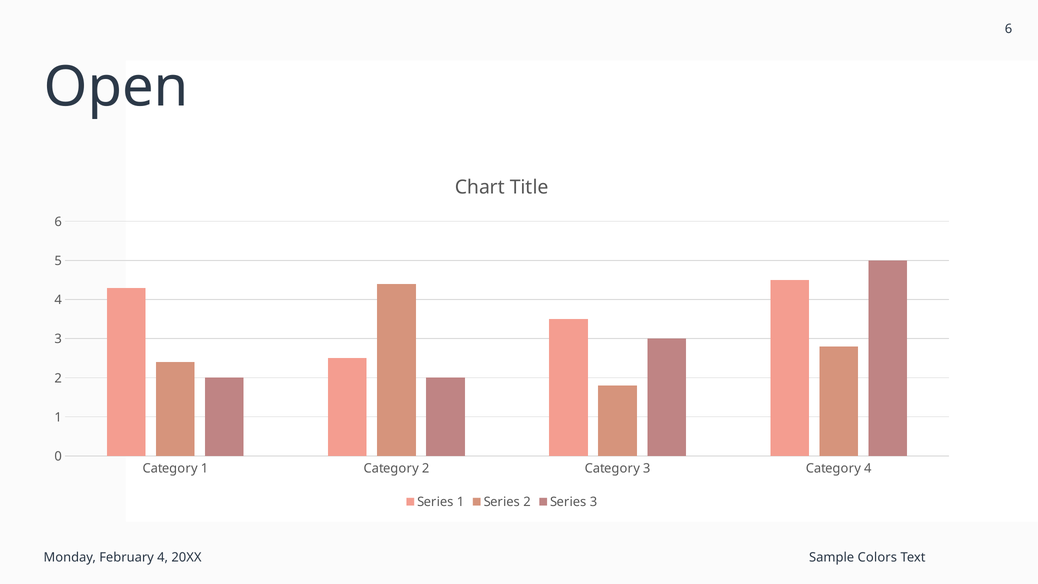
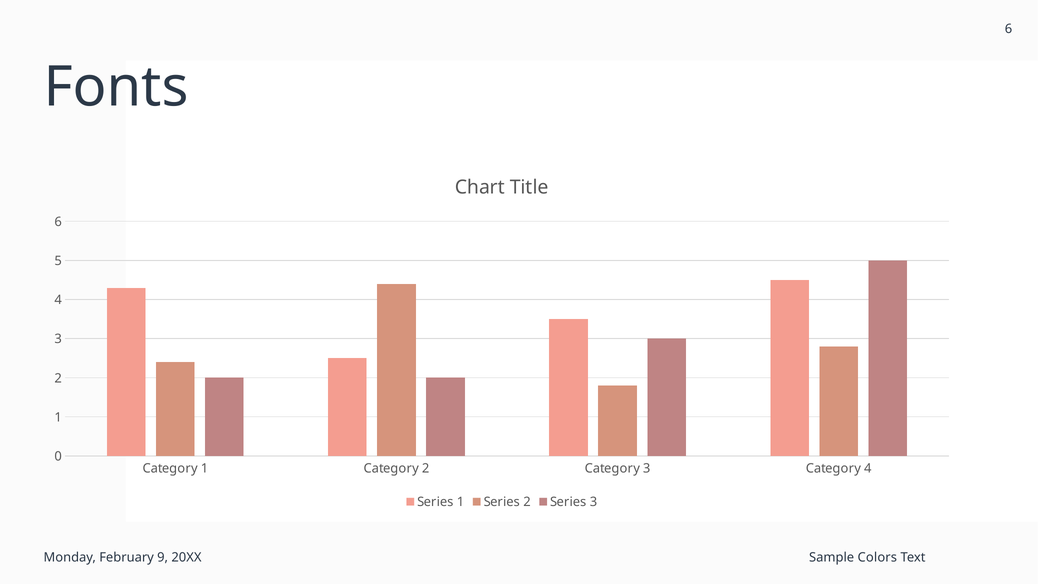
Open: Open -> Fonts
February 4: 4 -> 9
